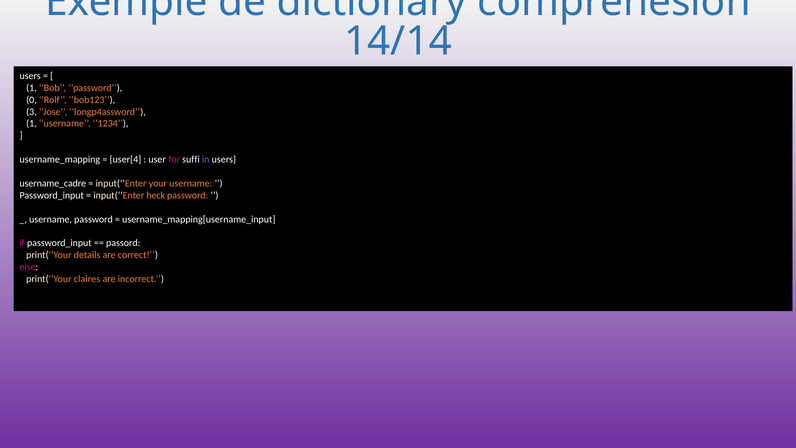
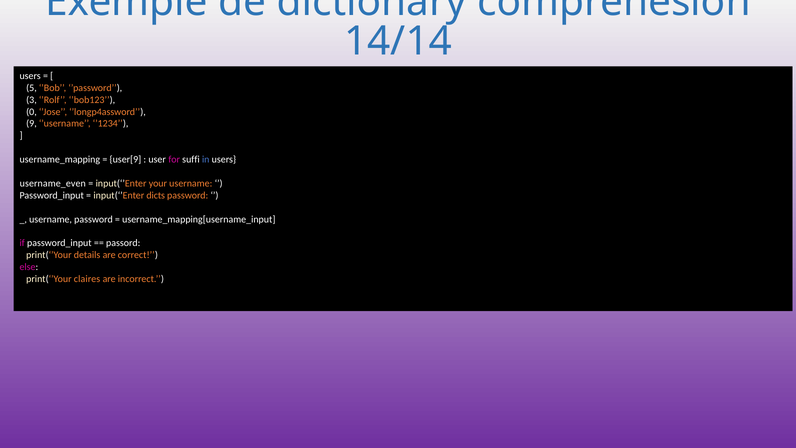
1 at (31, 88): 1 -> 5
0: 0 -> 3
3: 3 -> 0
1 at (31, 124): 1 -> 9
user[4: user[4 -> user[9
username_cadre: username_cadre -> username_even
heck: heck -> dicts
